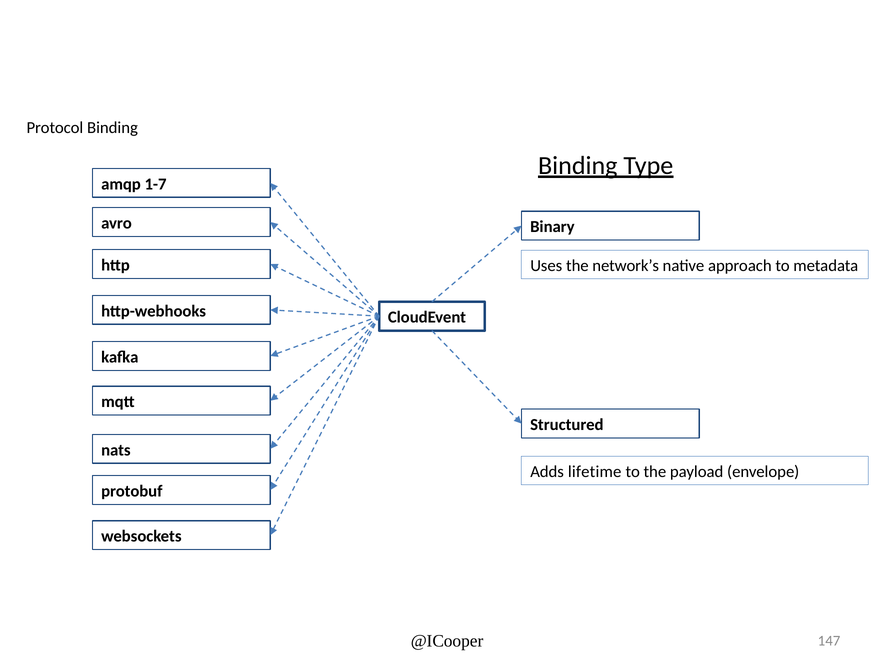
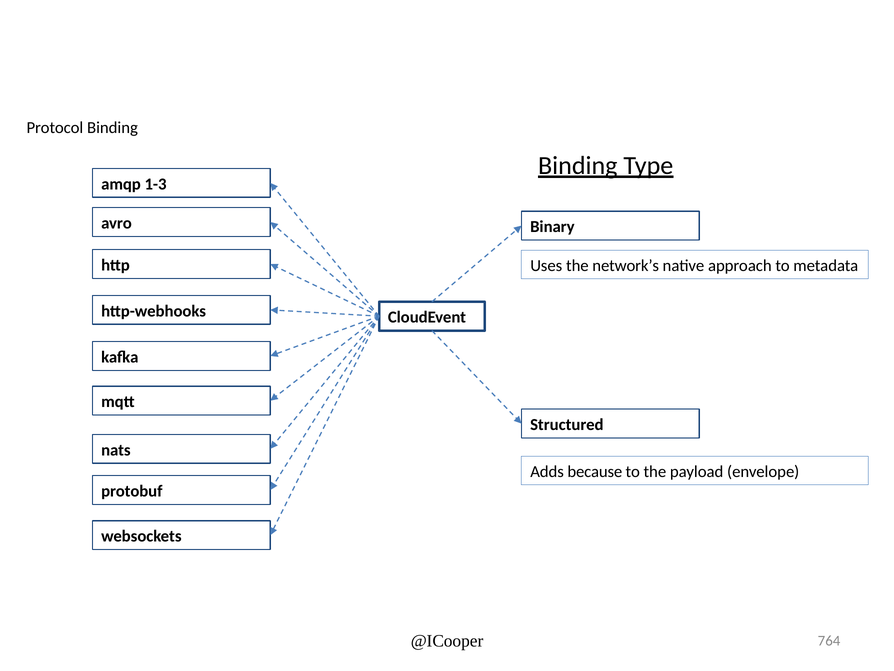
1-7: 1-7 -> 1-3
lifetime: lifetime -> because
147: 147 -> 764
